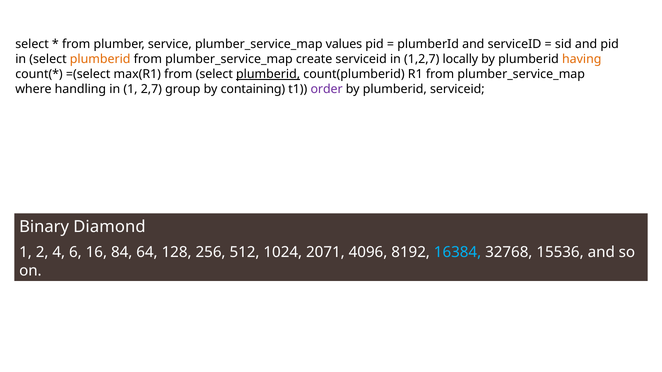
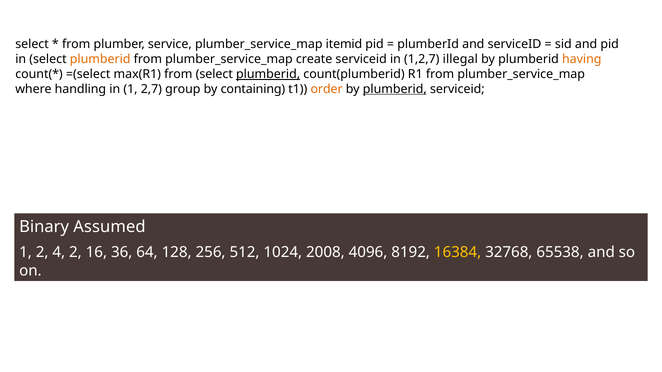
values: values -> itemid
locally: locally -> illegal
order colour: purple -> orange
plumberid at (395, 89) underline: none -> present
Diamond: Diamond -> Assumed
4 6: 6 -> 2
84: 84 -> 36
2071: 2071 -> 2008
16384 colour: light blue -> yellow
15536: 15536 -> 65538
